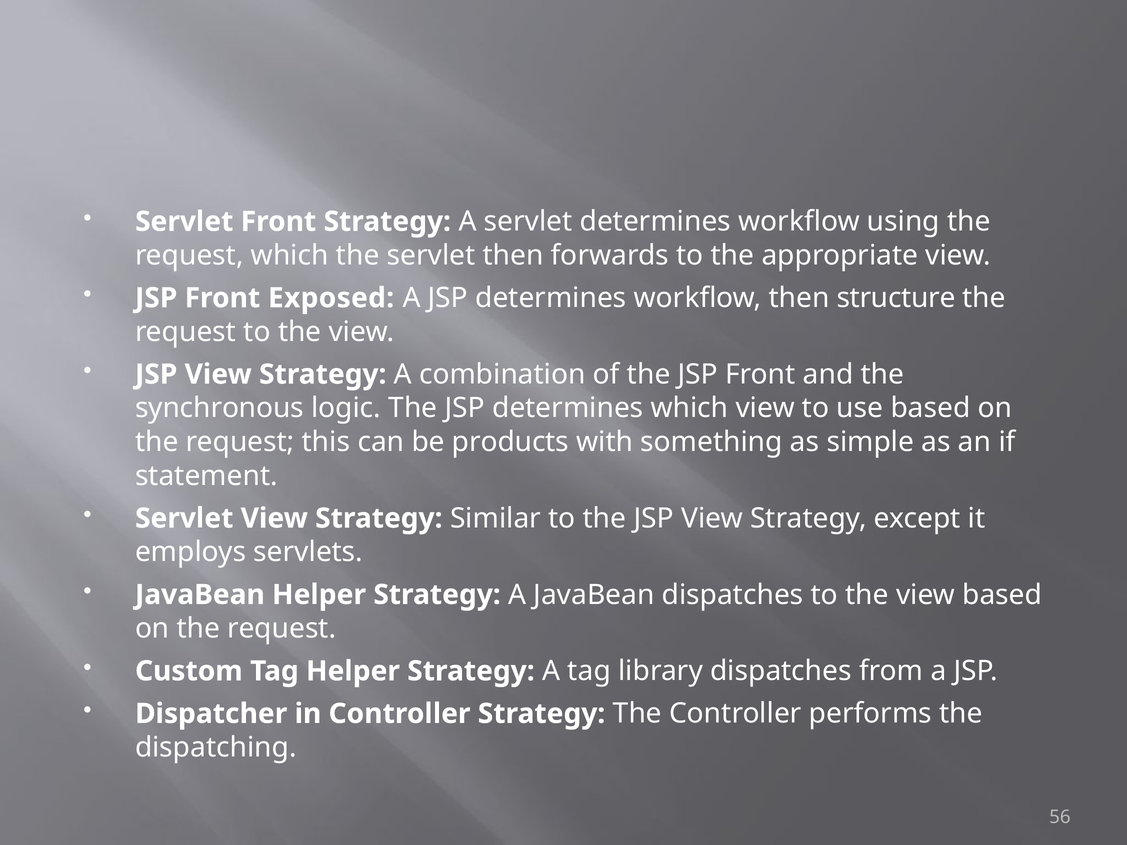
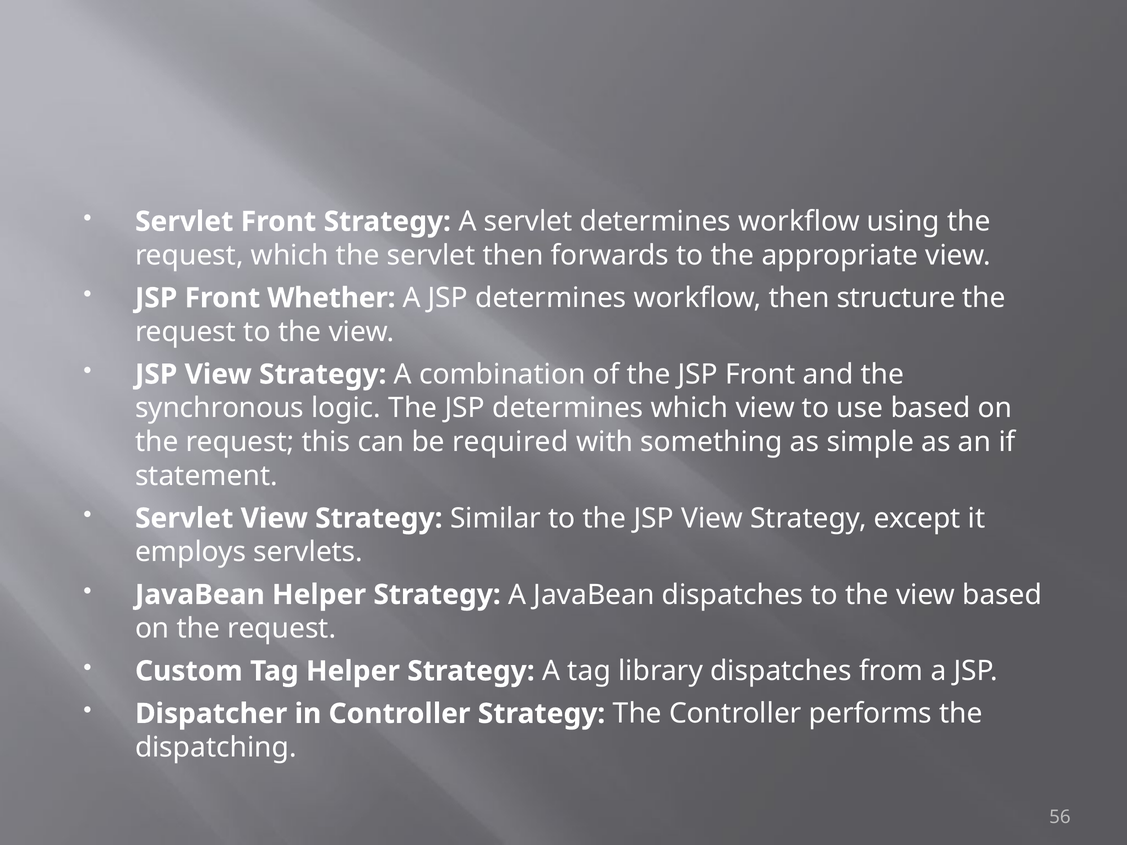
Exposed: Exposed -> Whether
products: products -> required
